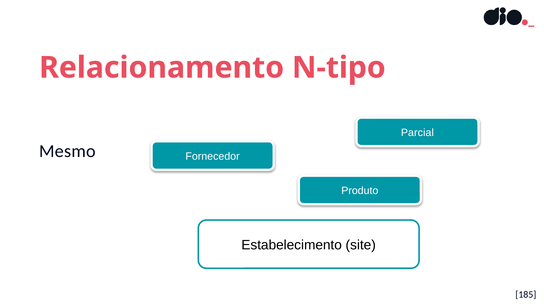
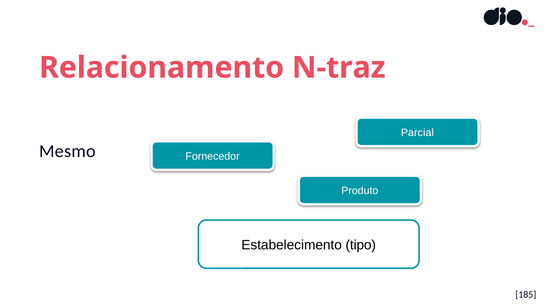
N-tipo: N-tipo -> N-traz
site: site -> tipo
